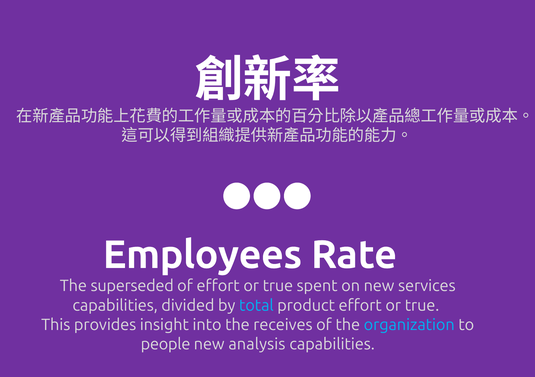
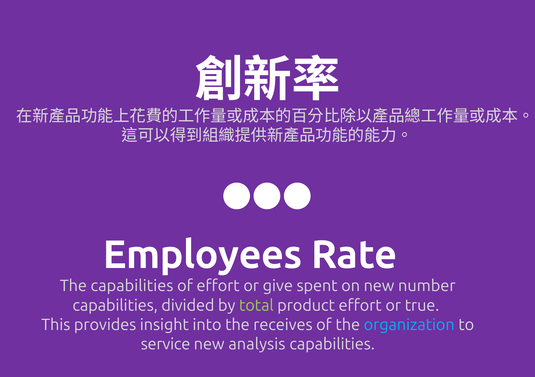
The superseded: superseded -> capabilities
of effort or true: true -> give
services: services -> number
total colour: light blue -> light green
people: people -> service
